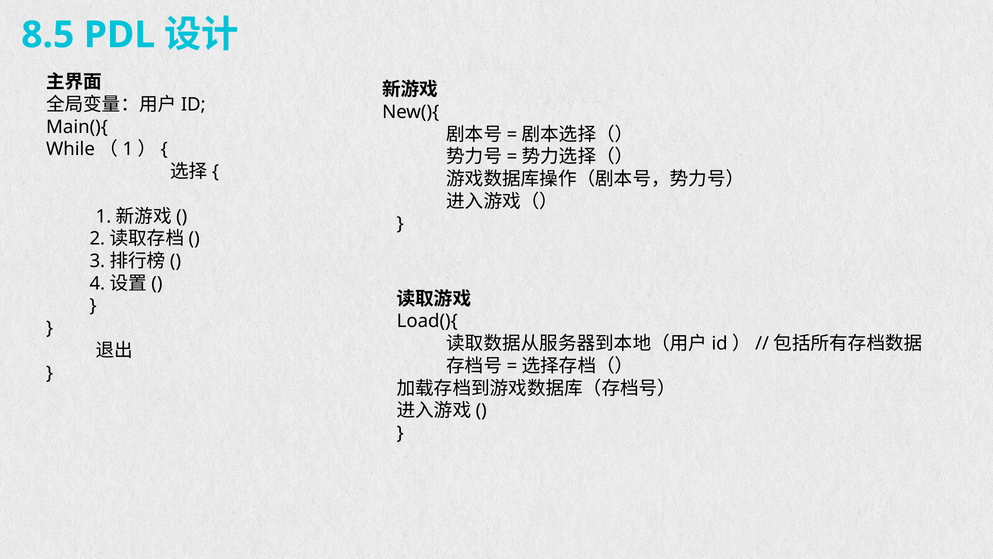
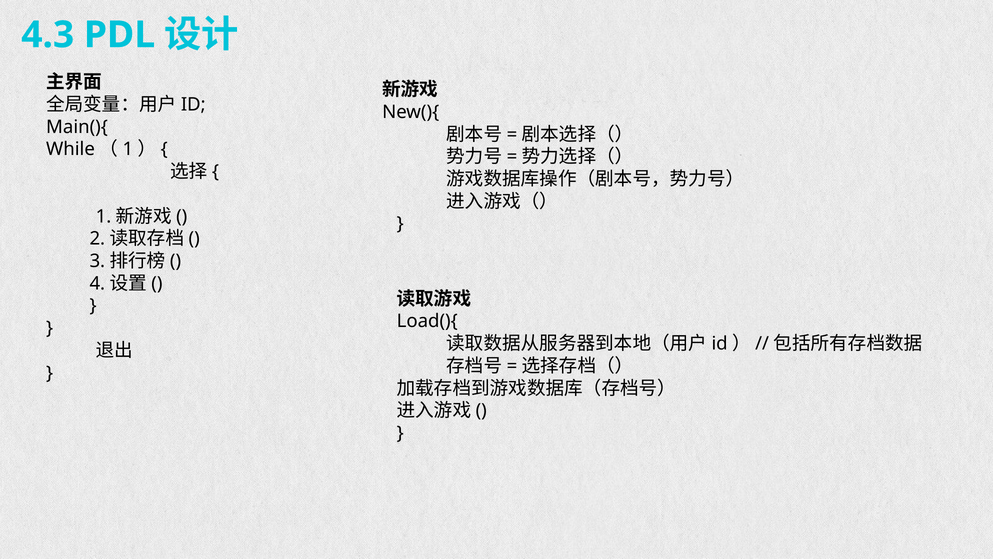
8.5: 8.5 -> 4.3
